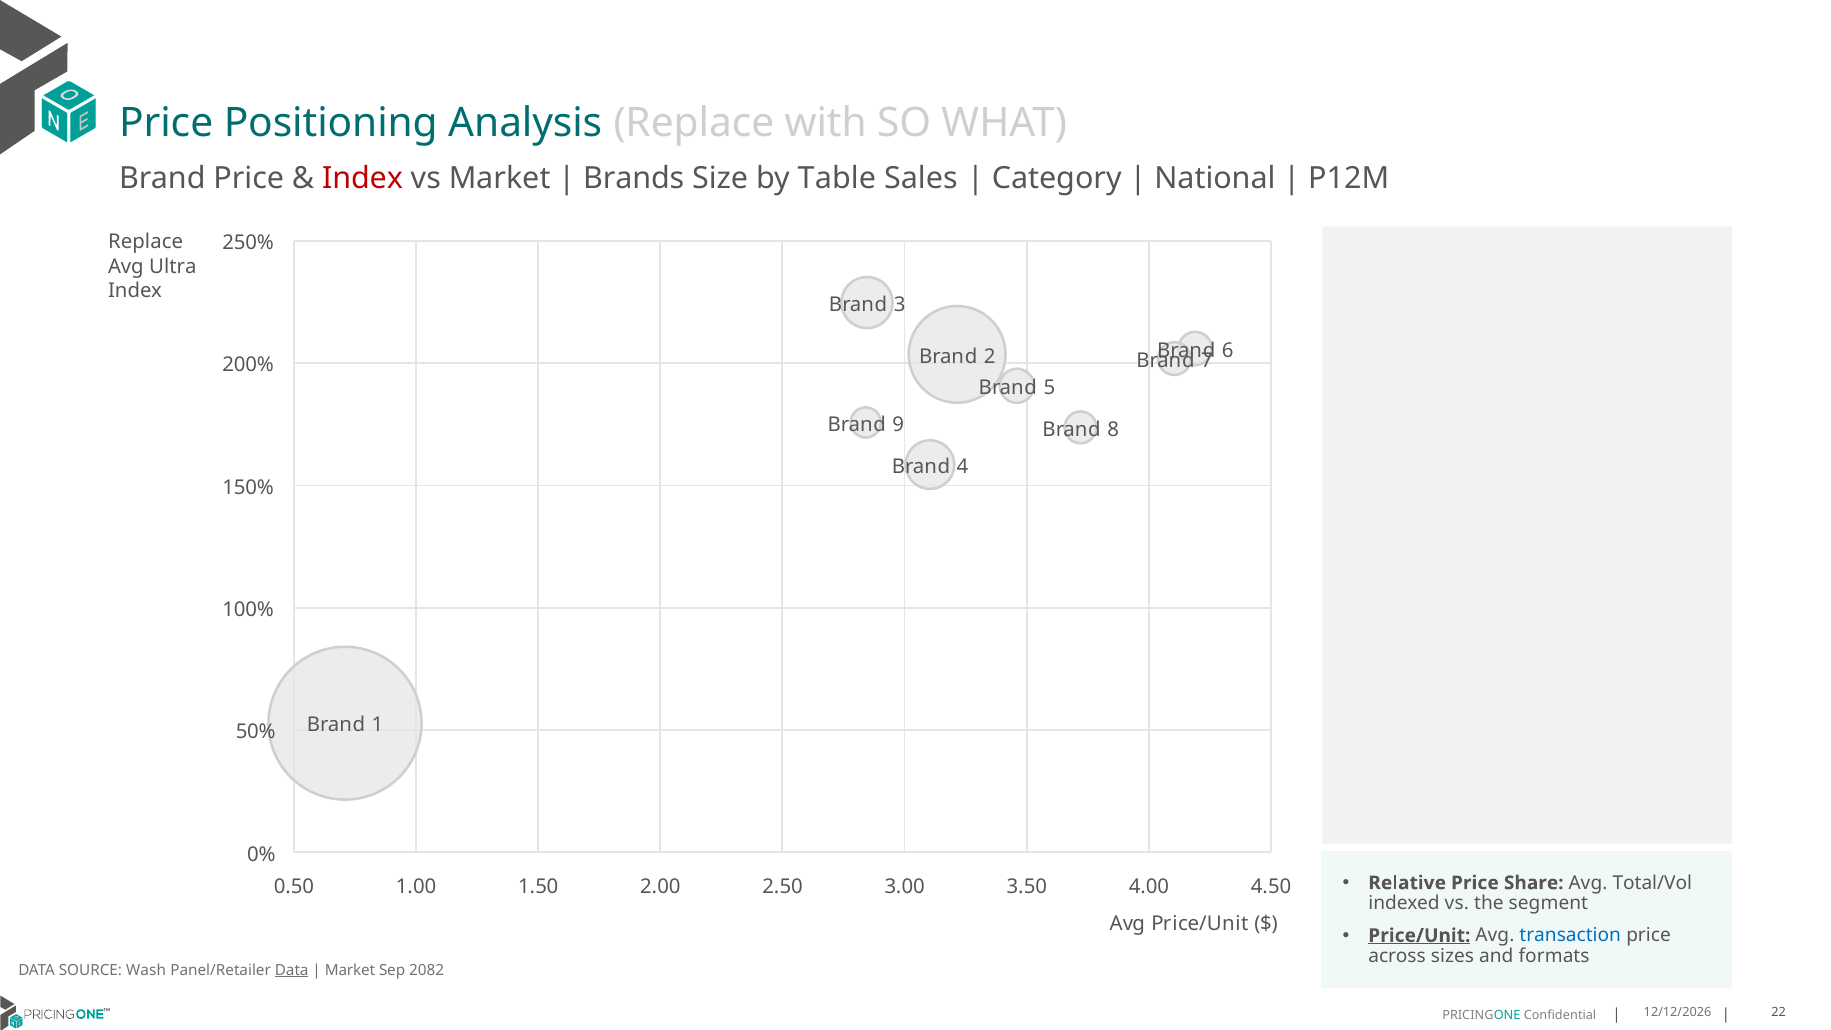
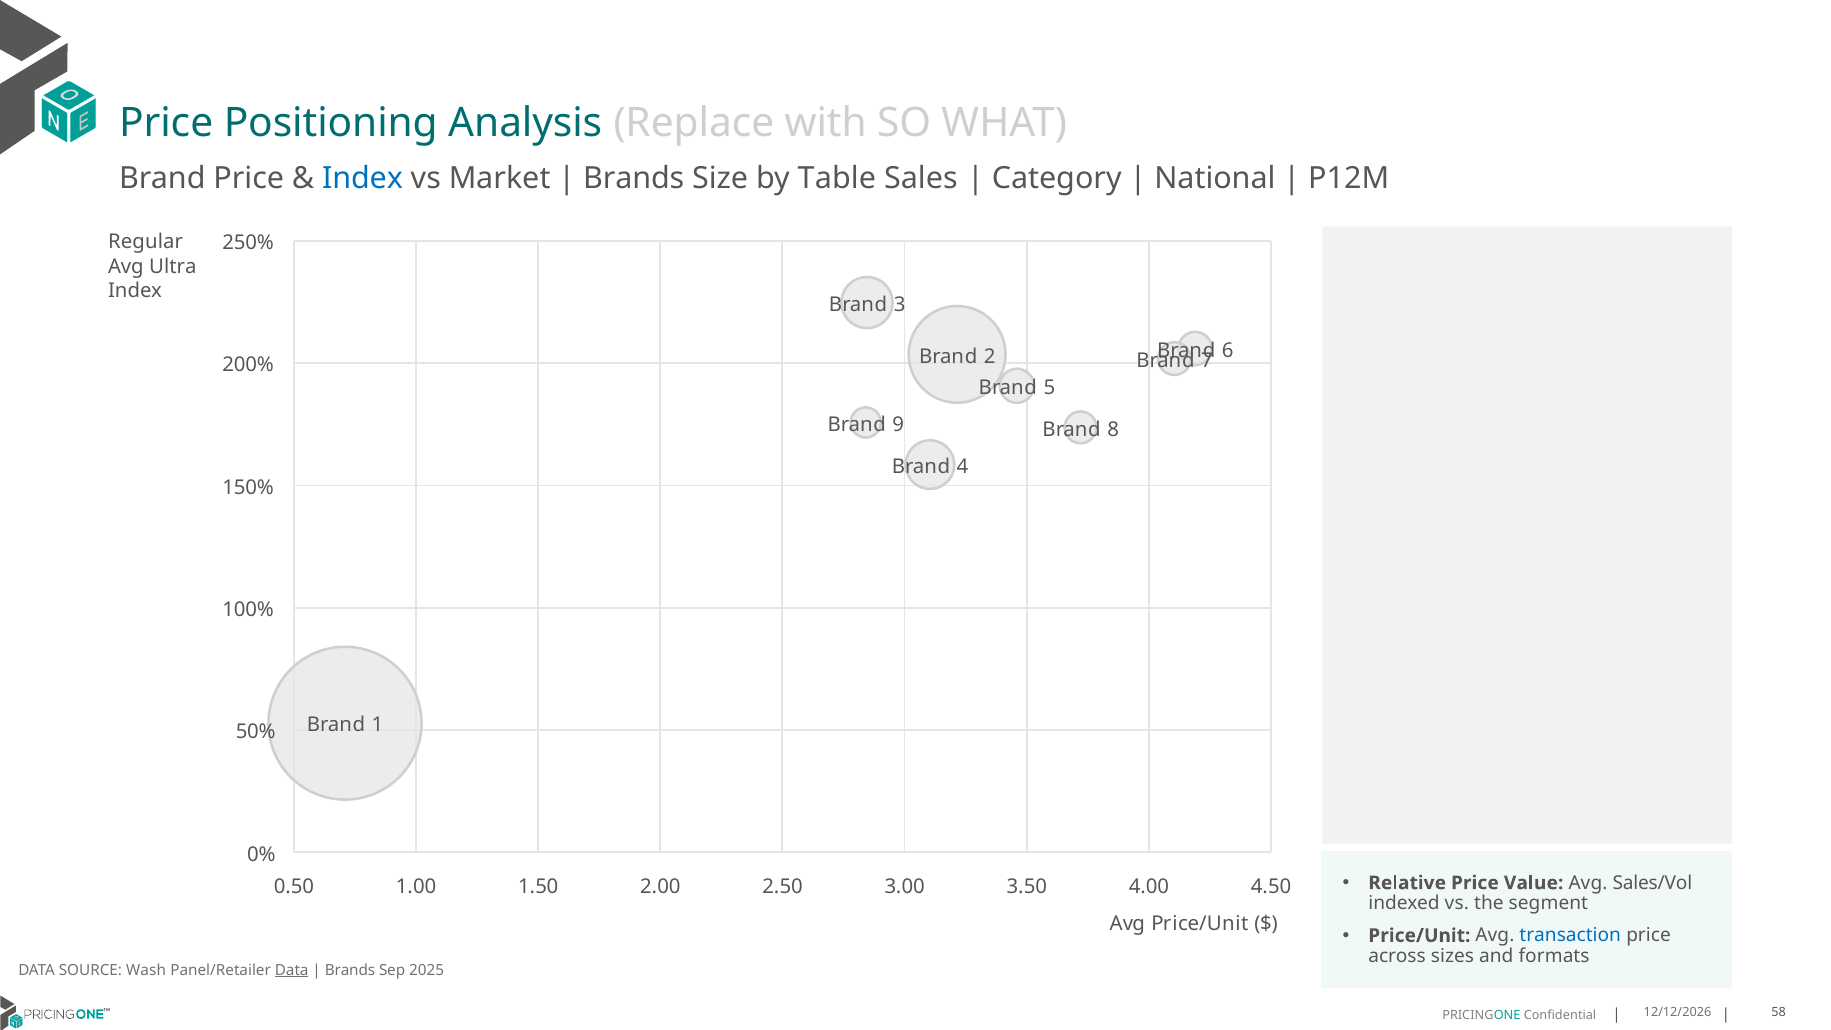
Index at (362, 179) colour: red -> blue
Replace at (146, 242): Replace -> Regular
Share: Share -> Value
Total/Vol: Total/Vol -> Sales/Vol
Price/Unit at (1419, 936) underline: present -> none
Market at (350, 970): Market -> Brands
2082: 2082 -> 2025
22: 22 -> 58
